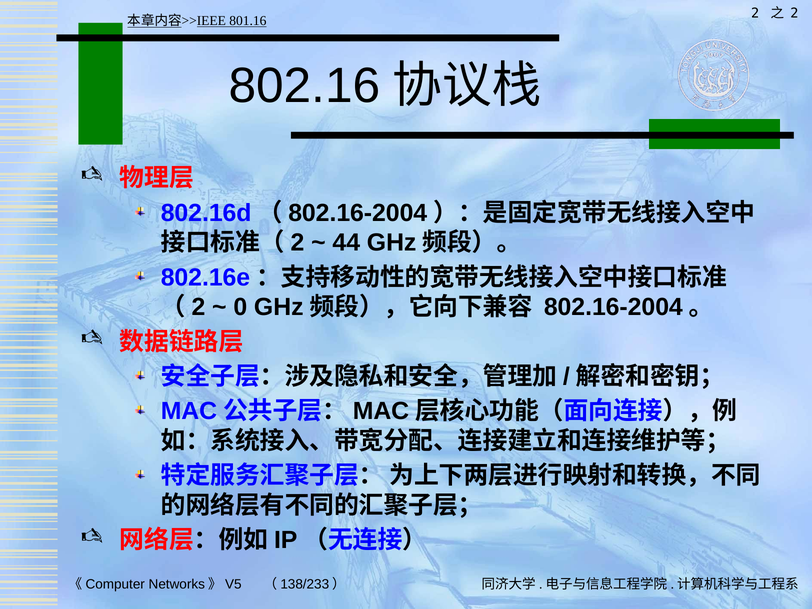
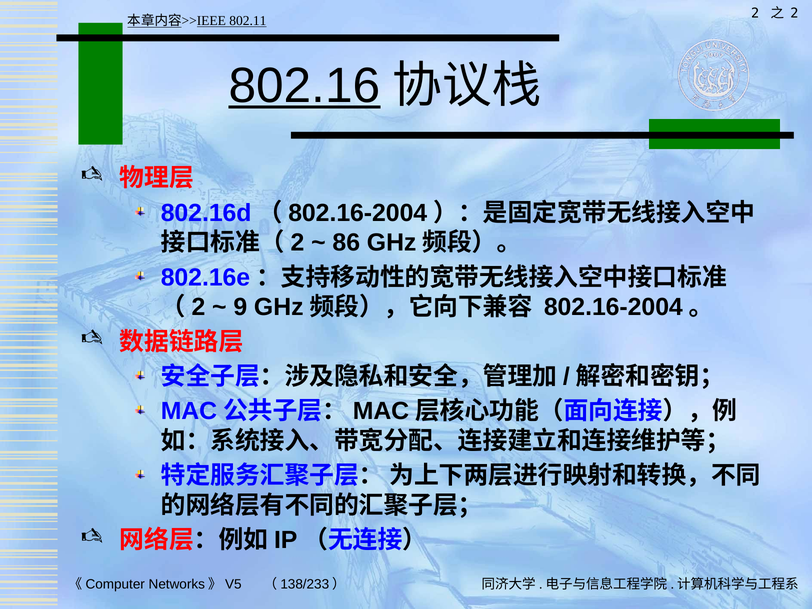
801.16: 801.16 -> 802.11
802.16 underline: none -> present
44: 44 -> 86
0: 0 -> 9
